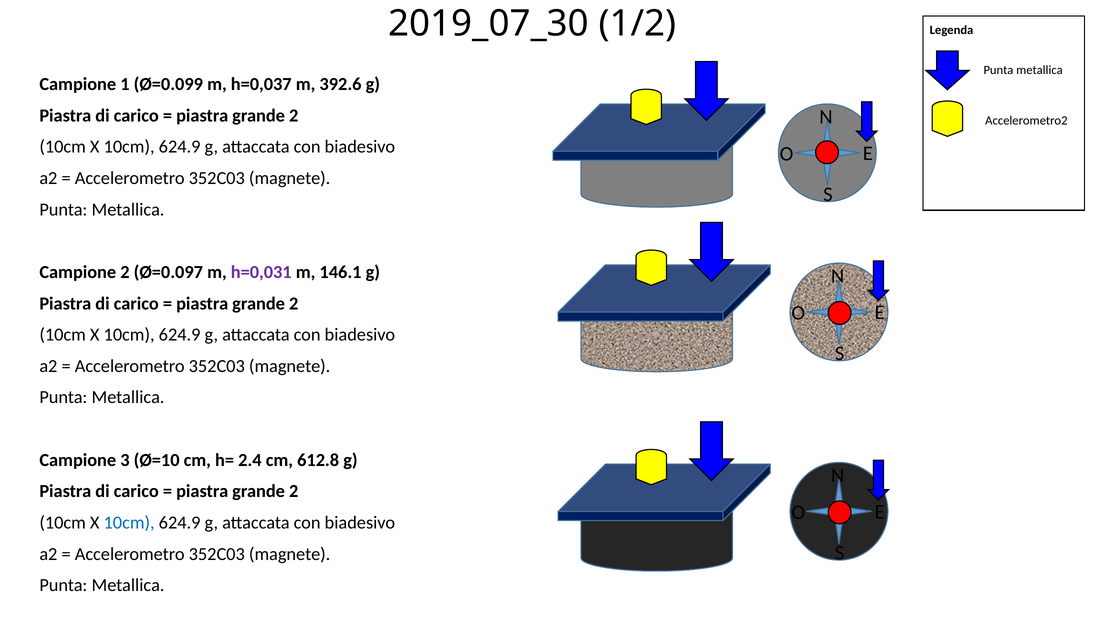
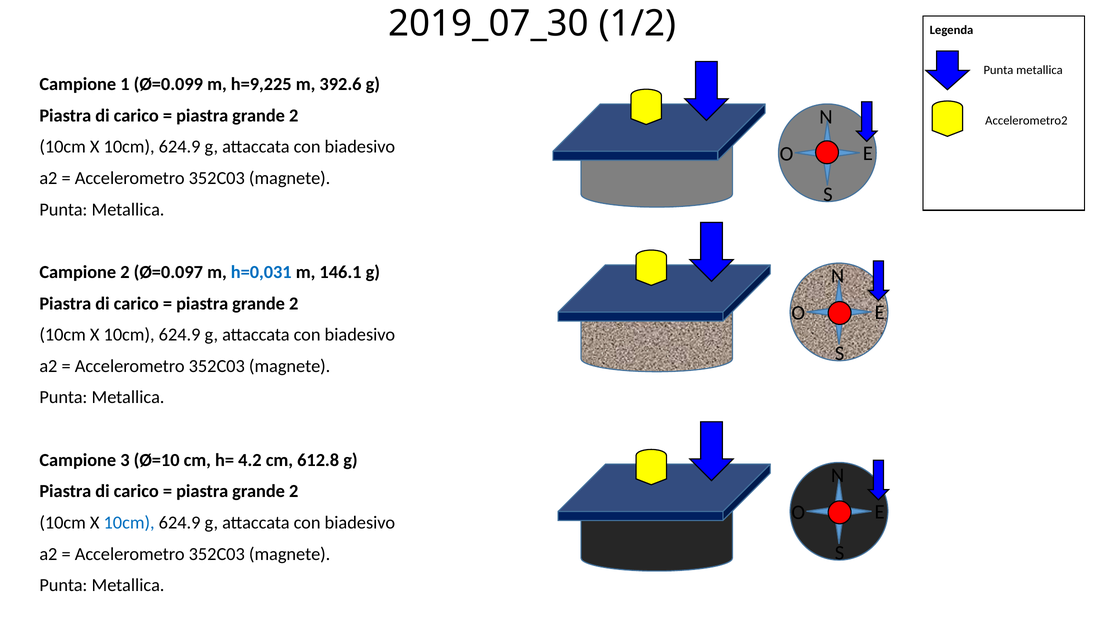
h=0,037: h=0,037 -> h=9,225
h=0,031 colour: purple -> blue
2.4: 2.4 -> 4.2
